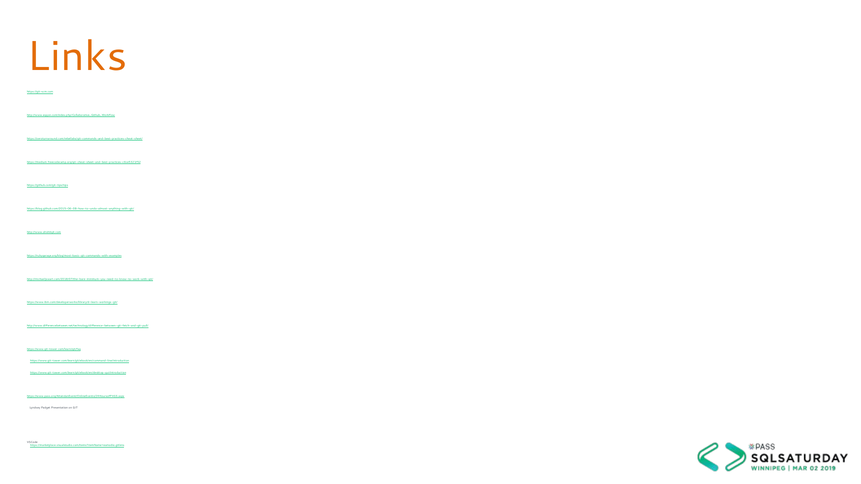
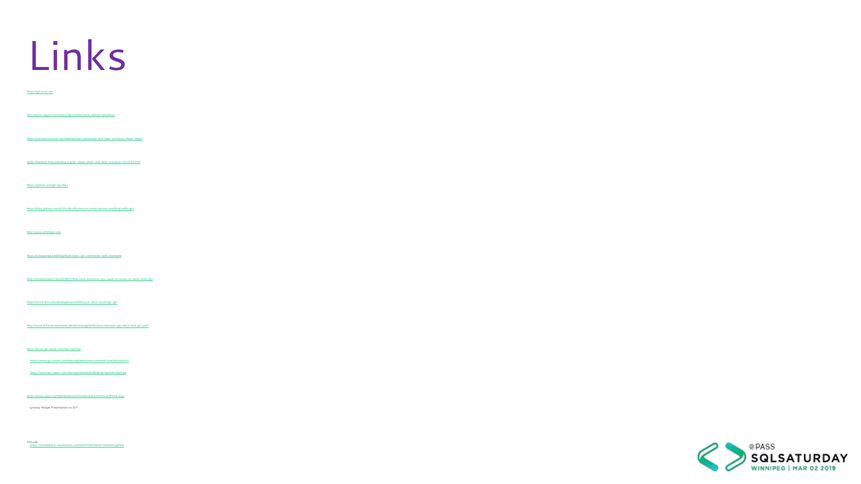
Links colour: orange -> purple
